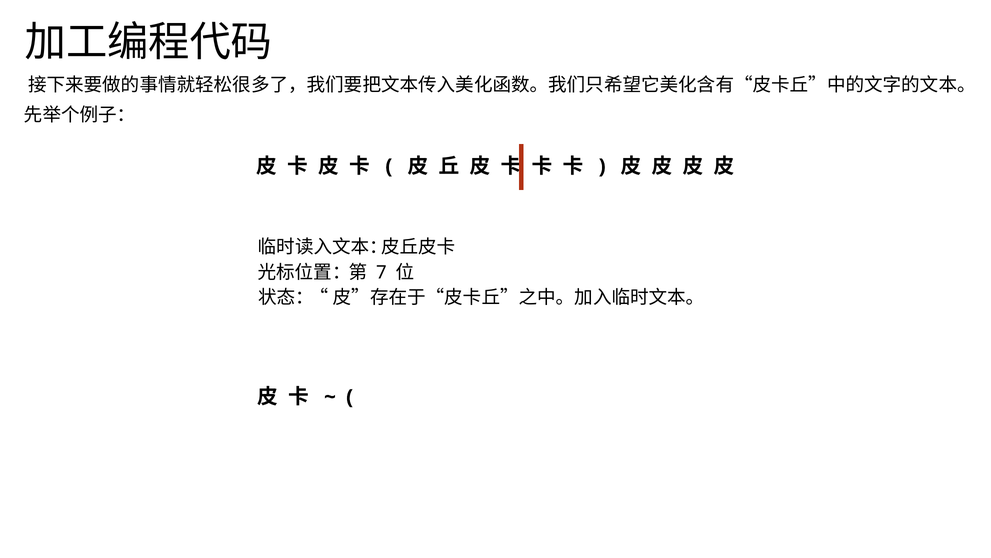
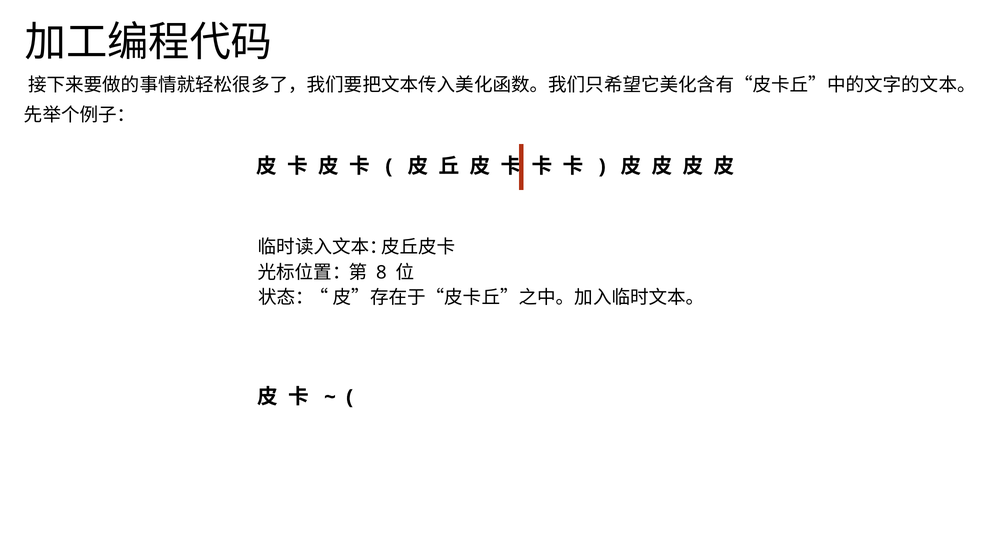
7: 7 -> 8
